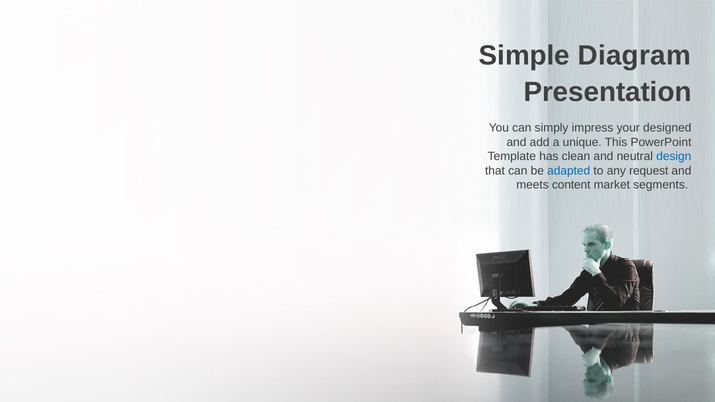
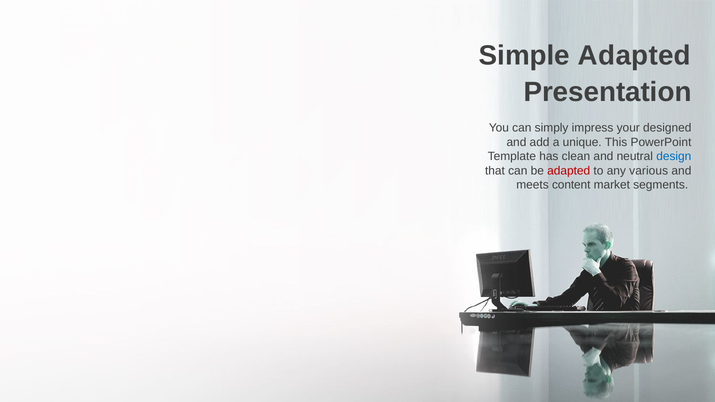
Simple Diagram: Diagram -> Adapted
adapted at (569, 171) colour: blue -> red
request: request -> various
